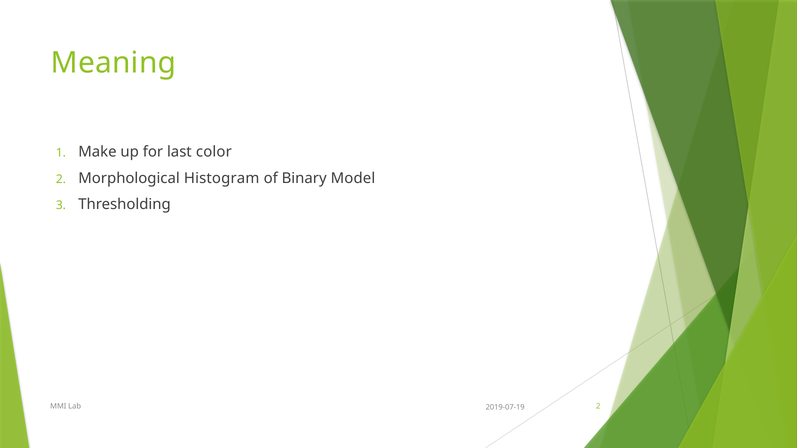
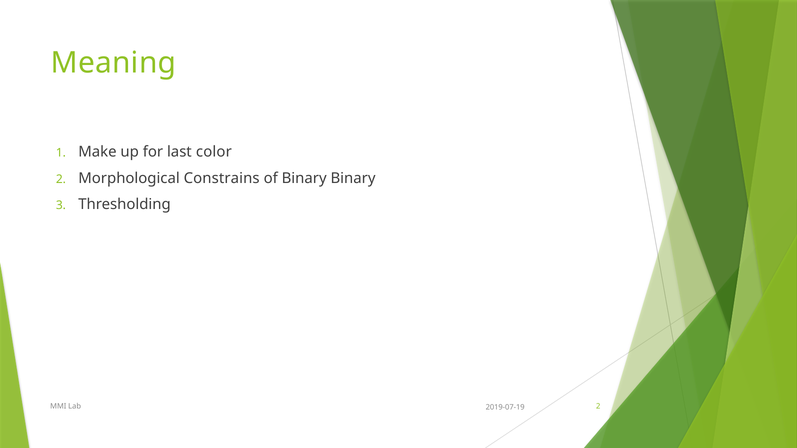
Histogram: Histogram -> Constrains
Binary Model: Model -> Binary
